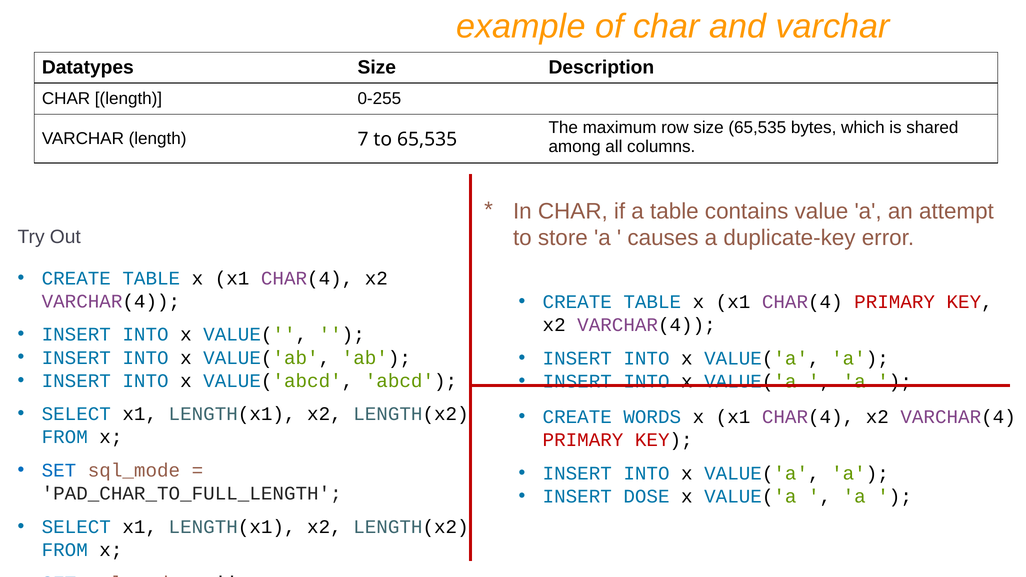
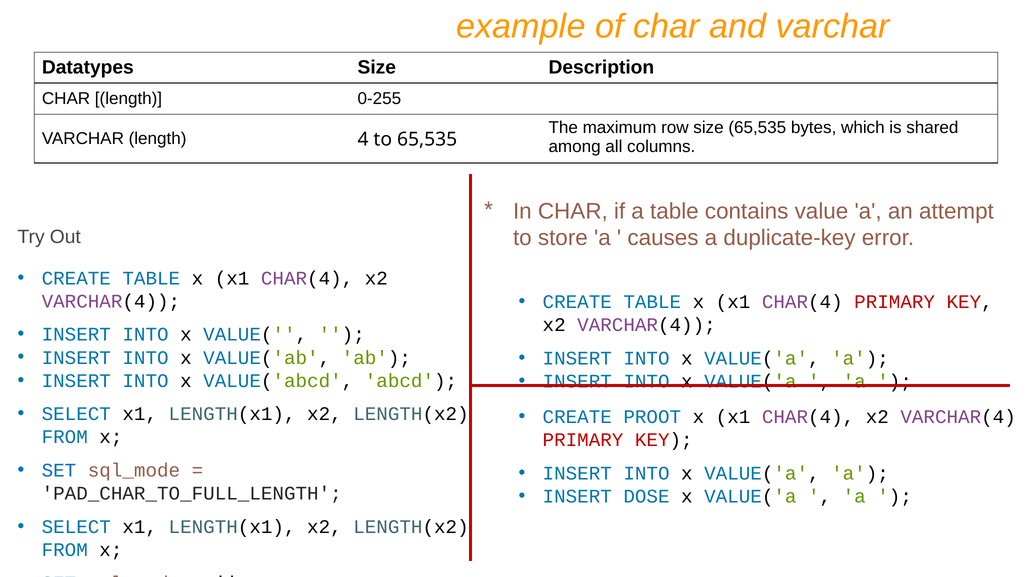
7: 7 -> 4
WORDS: WORDS -> PROOT
